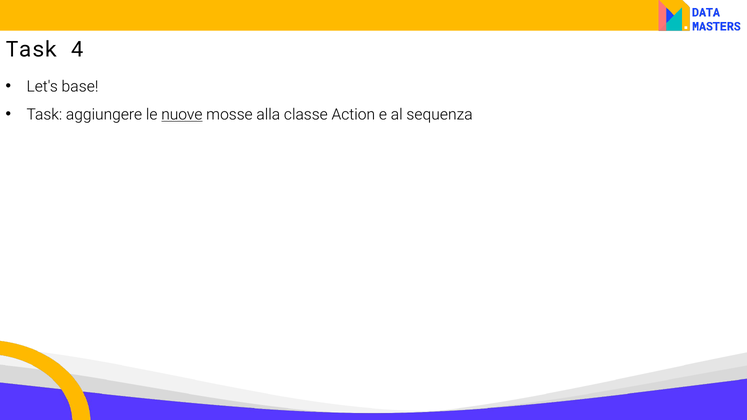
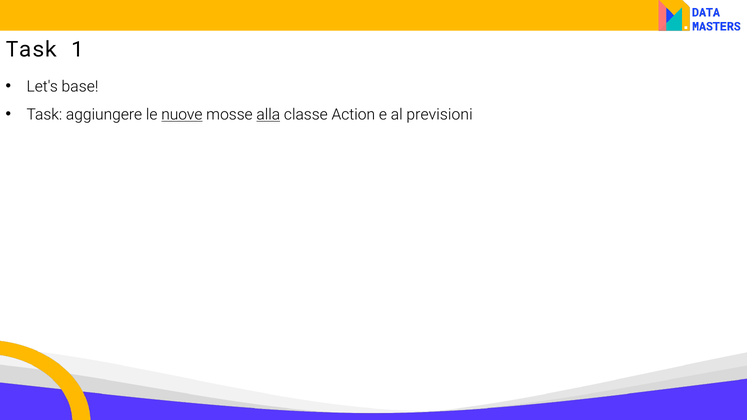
4: 4 -> 1
alla underline: none -> present
sequenza: sequenza -> previsioni
